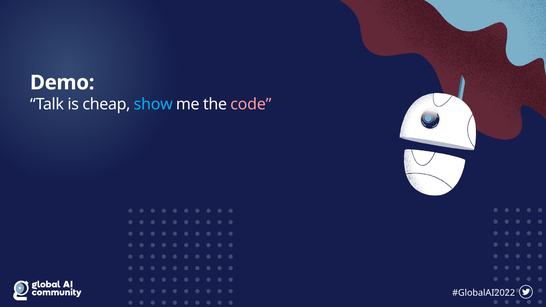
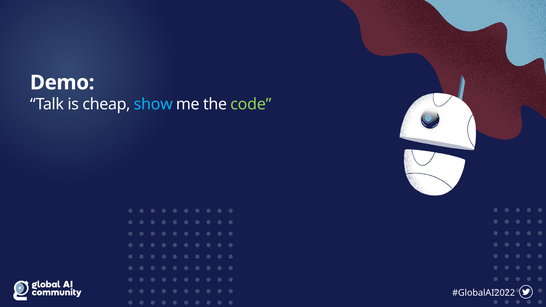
code colour: pink -> light green
